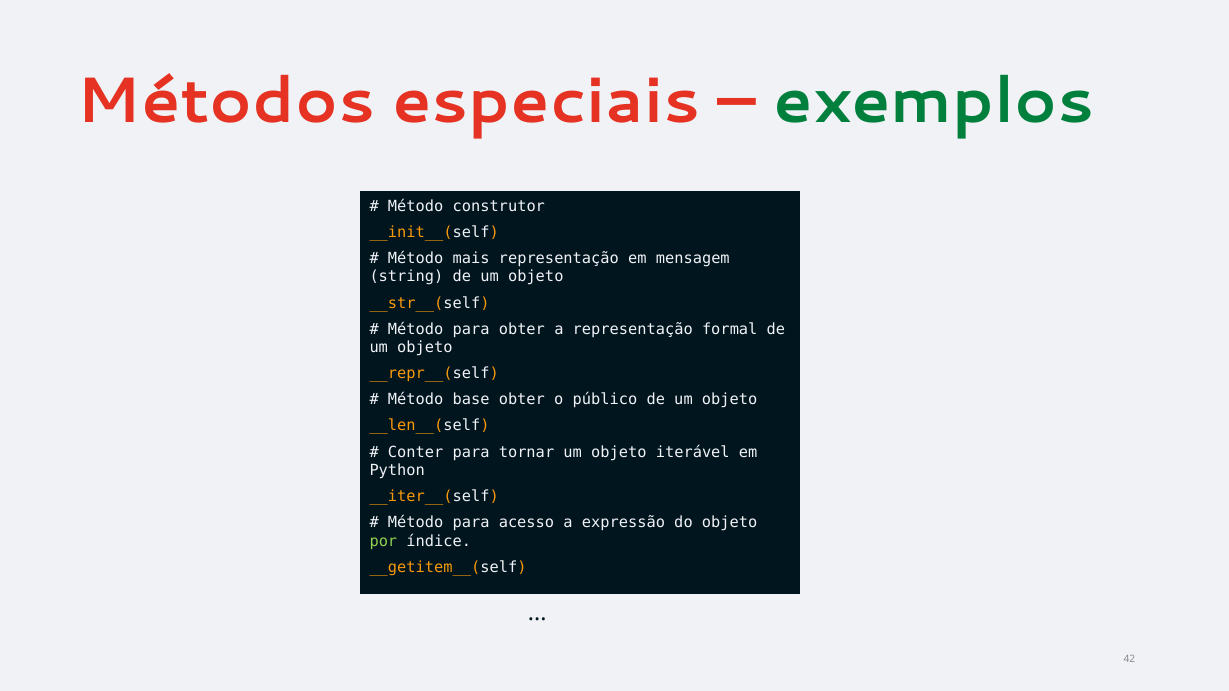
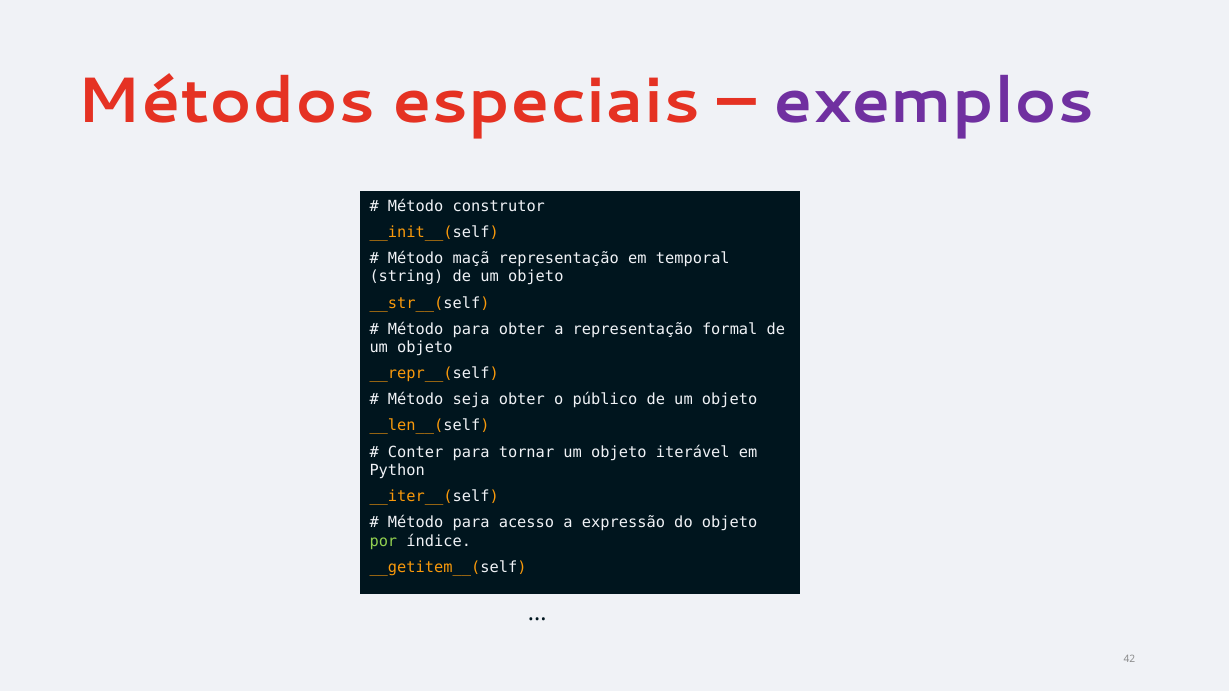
exemplos colour: green -> purple
mais: mais -> maçã
mensagem: mensagem -> temporal
base: base -> seja
